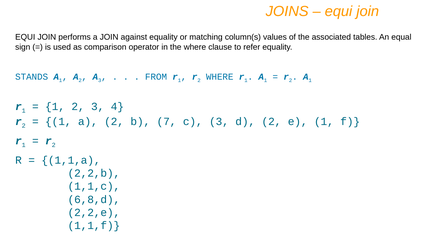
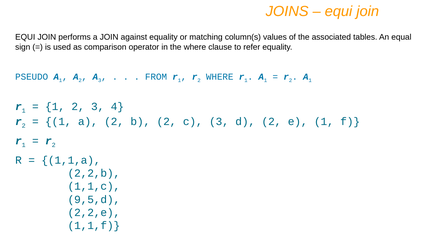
STANDS: STANDS -> PSEUDO
b 7: 7 -> 2
6,8,d: 6,8,d -> 9,5,d
